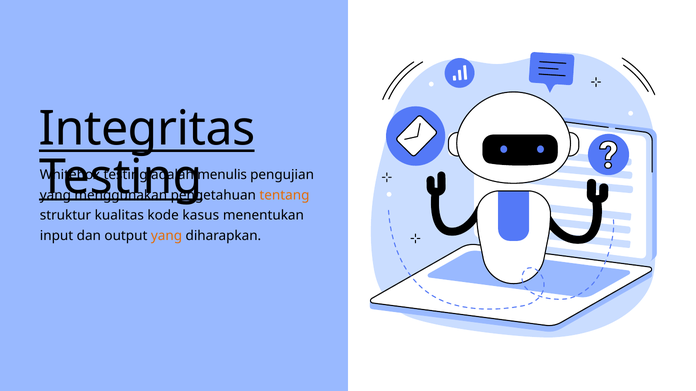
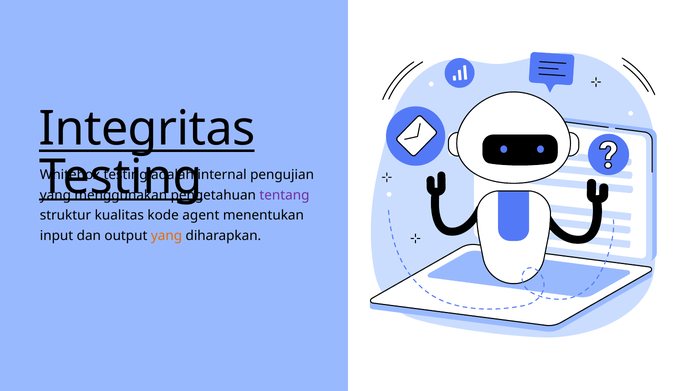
menulis: menulis -> internal
tentang colour: orange -> purple
kasus: kasus -> agent
